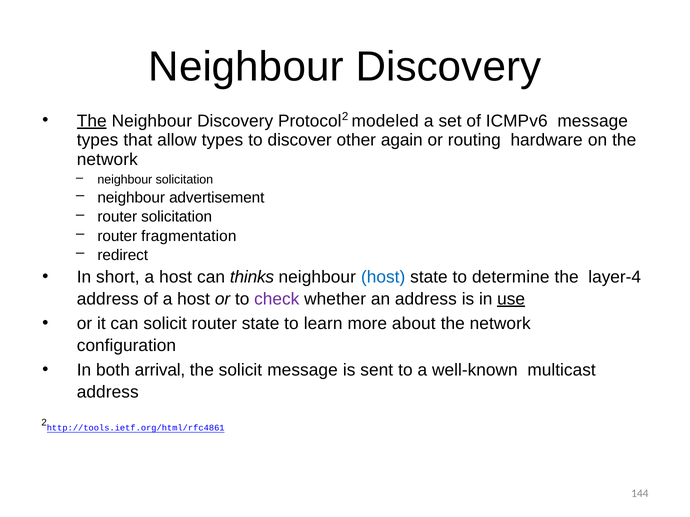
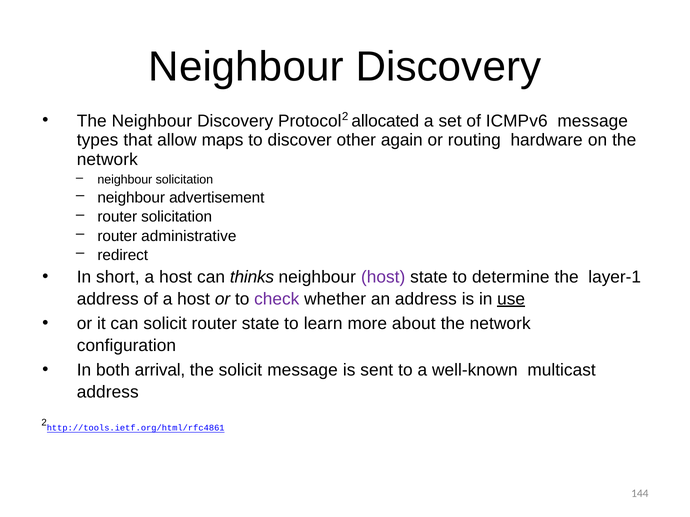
The at (92, 121) underline: present -> none
modeled: modeled -> allocated
allow types: types -> maps
fragmentation: fragmentation -> administrative
host at (383, 277) colour: blue -> purple
layer-4: layer-4 -> layer-1
